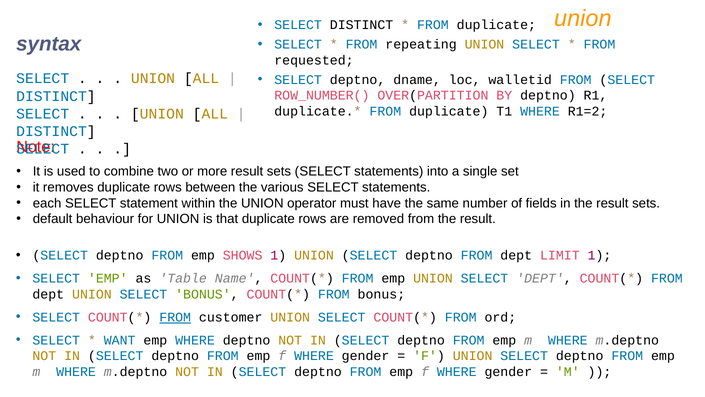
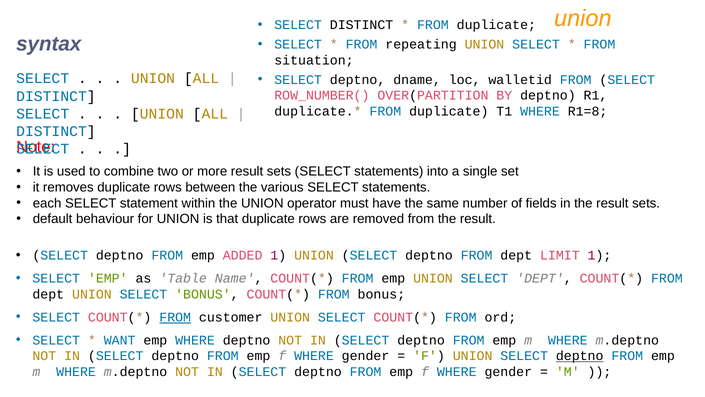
requested: requested -> situation
R1=2: R1=2 -> R1=8
SHOWS: SHOWS -> ADDED
deptno at (580, 356) underline: none -> present
